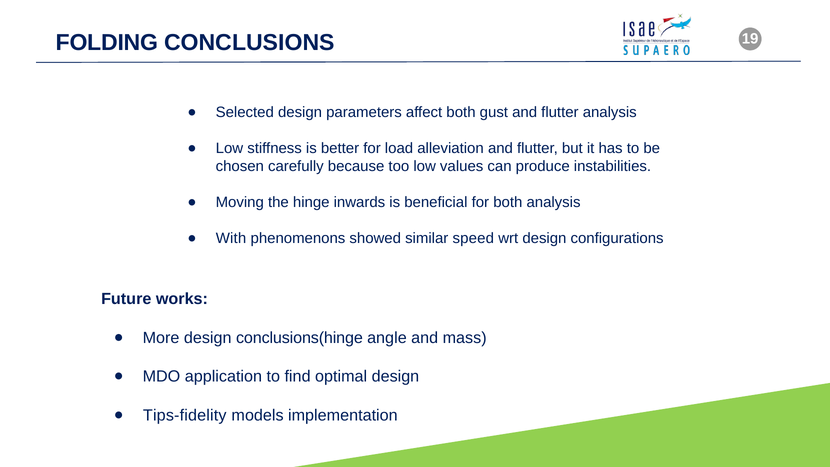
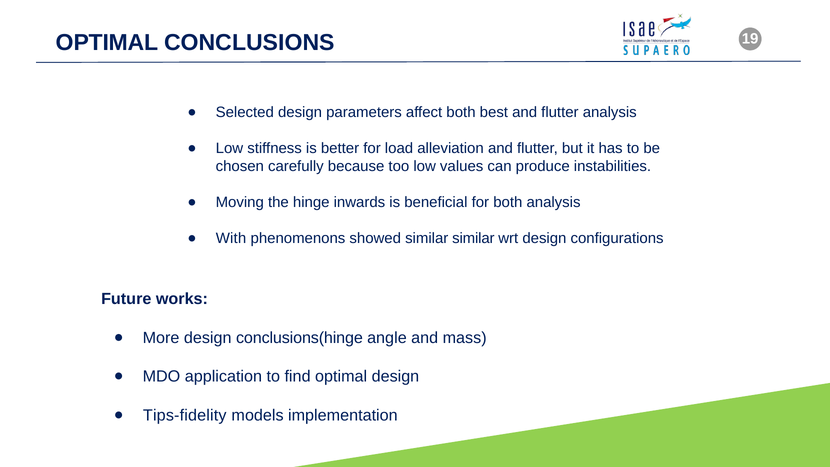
FOLDING at (107, 42): FOLDING -> OPTIMAL
gust: gust -> best
similar speed: speed -> similar
